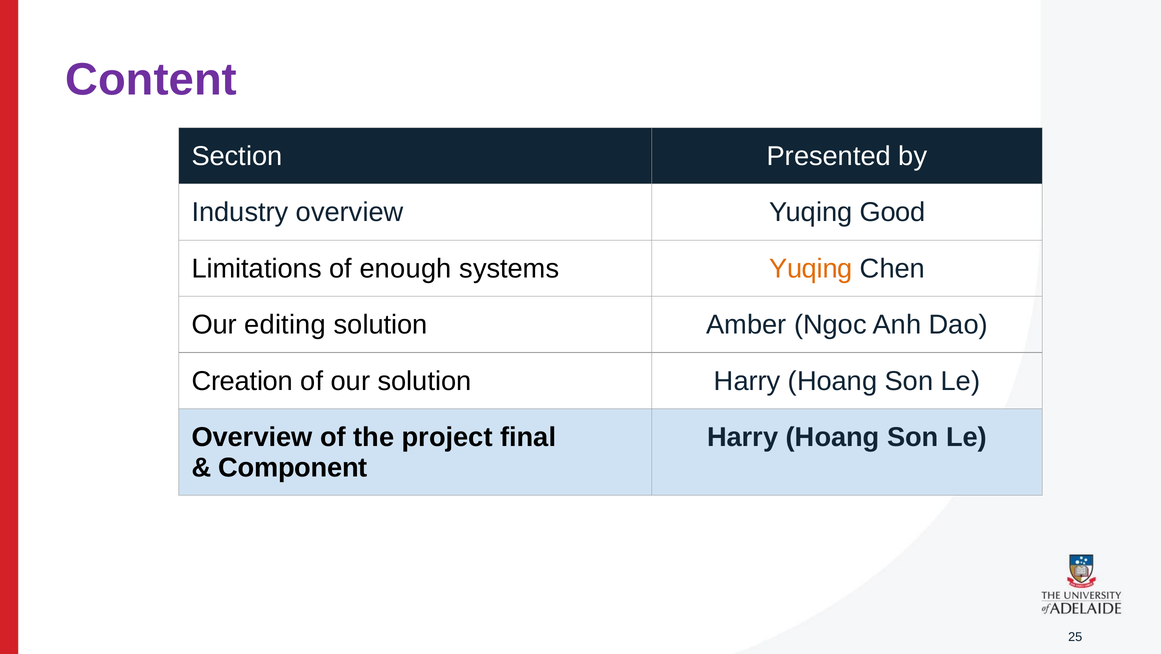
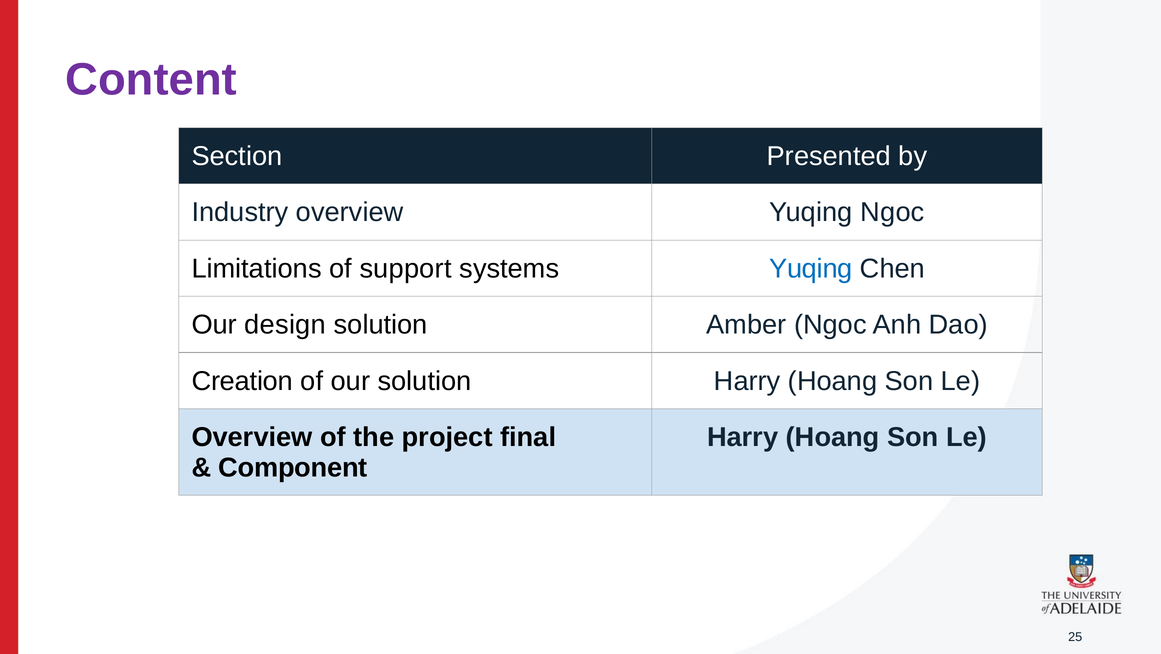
Yuqing Good: Good -> Ngoc
enough: enough -> support
Yuqing at (811, 269) colour: orange -> blue
editing: editing -> design
